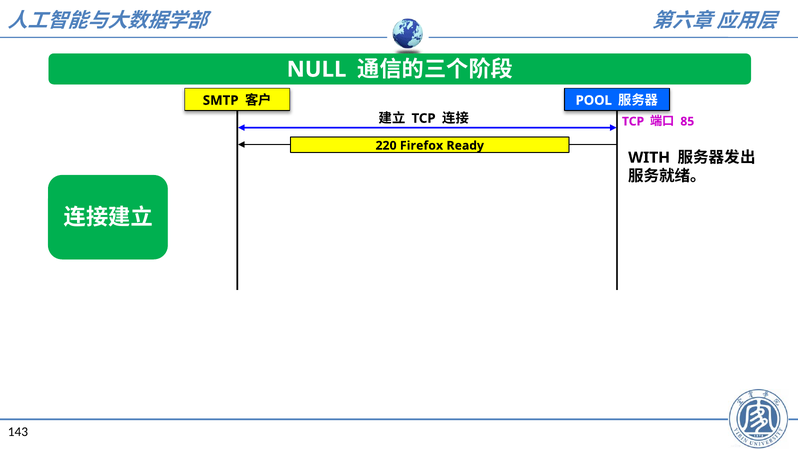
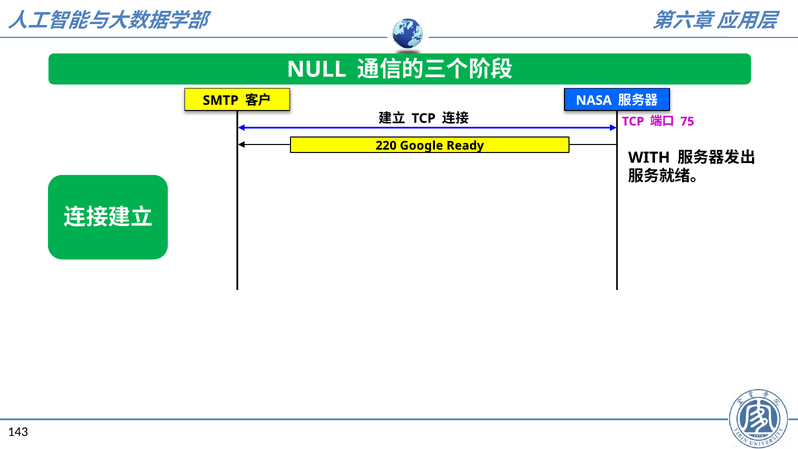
POOL: POOL -> NASA
85: 85 -> 75
Firefox: Firefox -> Google
